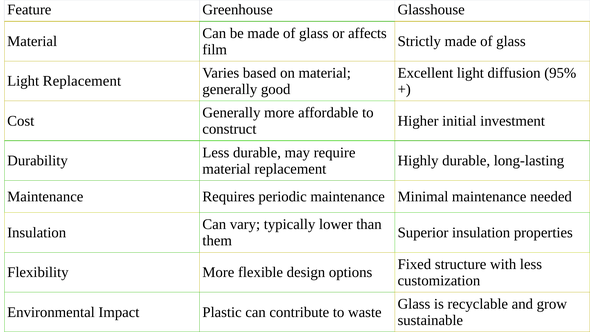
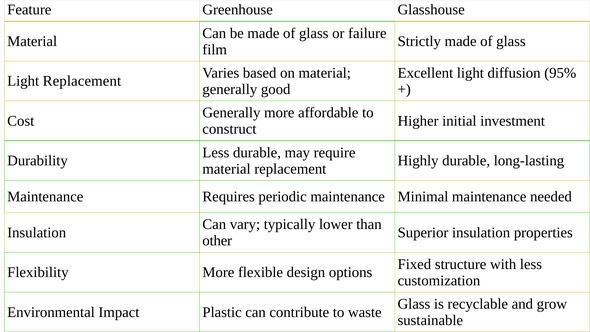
affects: affects -> failure
them: them -> other
